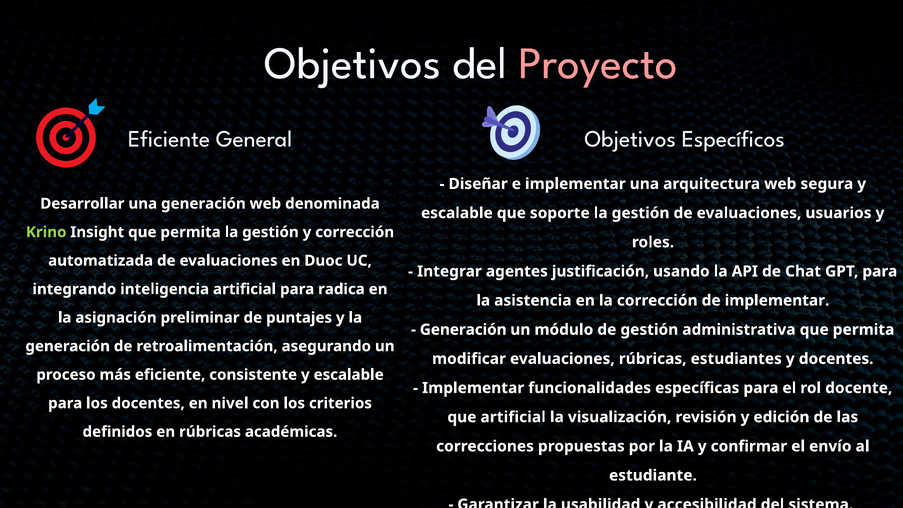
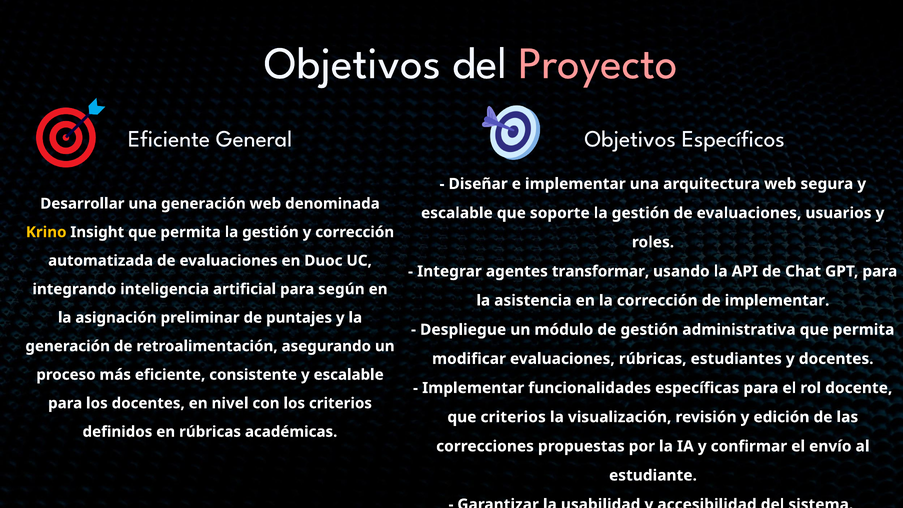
Krino colour: light green -> yellow
justificación: justificación -> transformar
radica: radica -> según
Generación at (463, 330): Generación -> Despliegue
que artificial: artificial -> criterios
